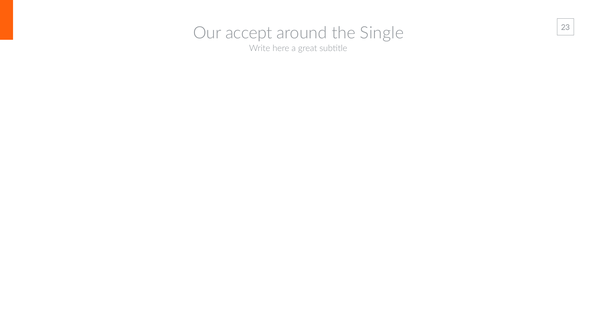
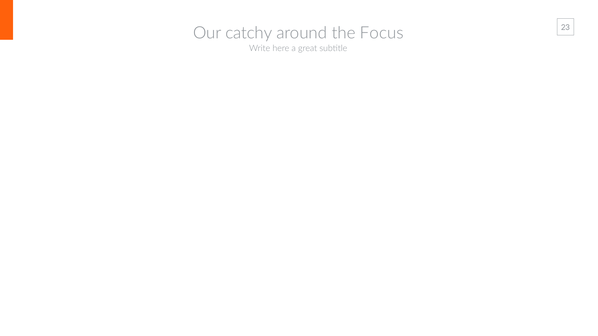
accept: accept -> catchy
Single: Single -> Focus
